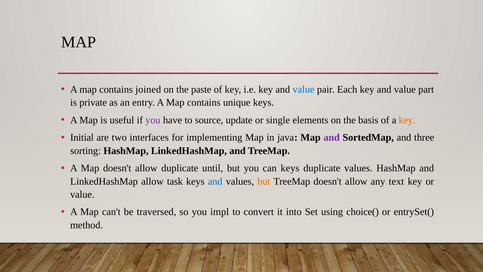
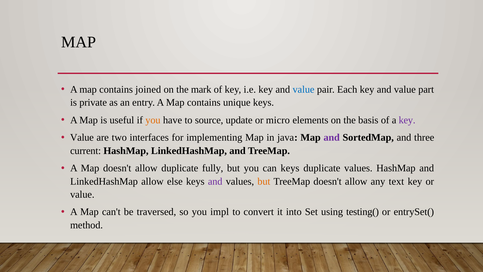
paste: paste -> mark
you at (153, 120) colour: purple -> orange
single: single -> micro
key at (407, 120) colour: orange -> purple
Initial at (82, 138): Initial -> Value
sorting: sorting -> current
until: until -> fully
task: task -> else
and at (215, 181) colour: blue -> purple
choice(: choice( -> testing(
